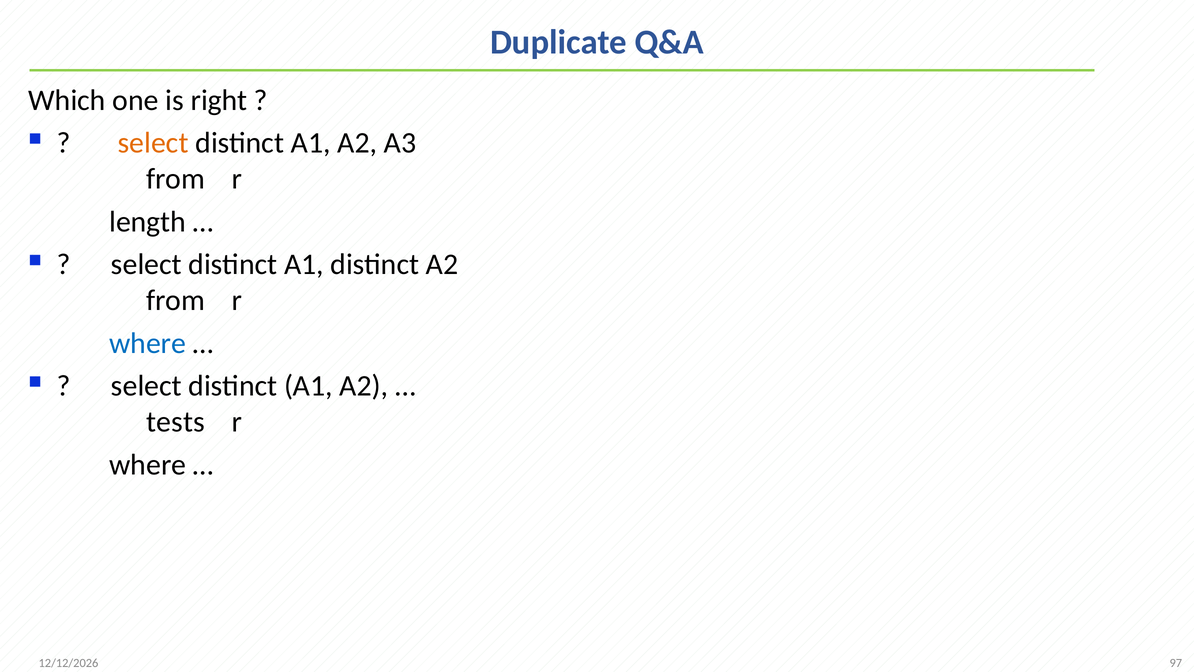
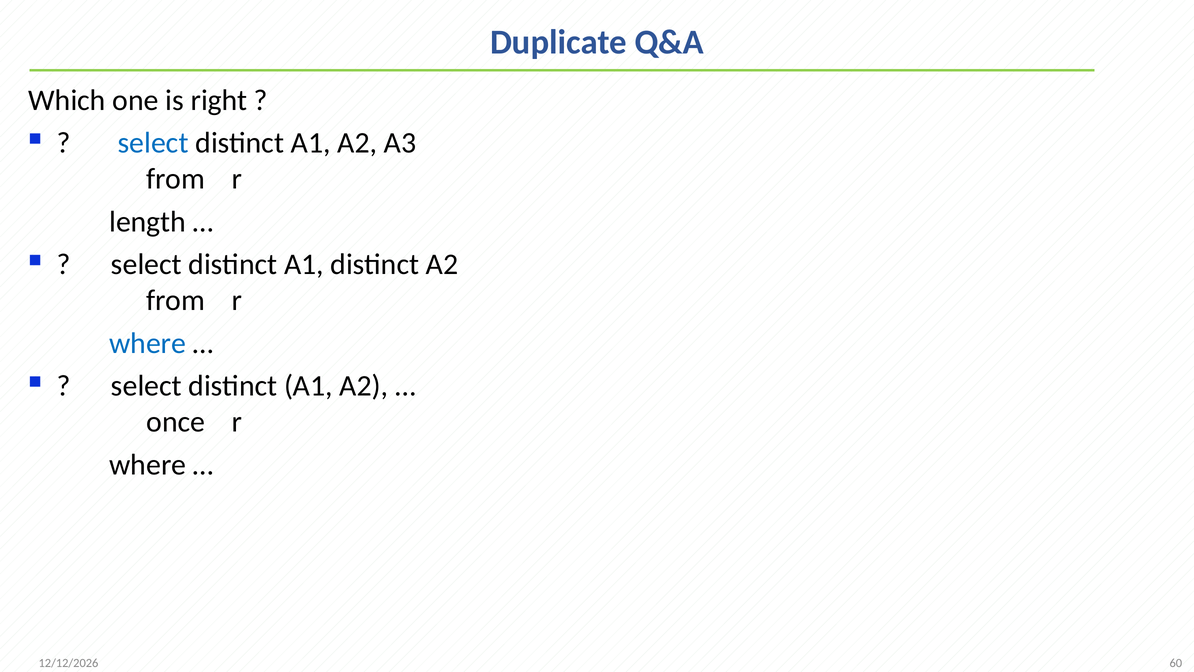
select at (153, 143) colour: orange -> blue
tests: tests -> once
97: 97 -> 60
